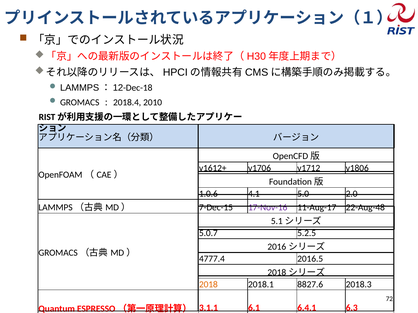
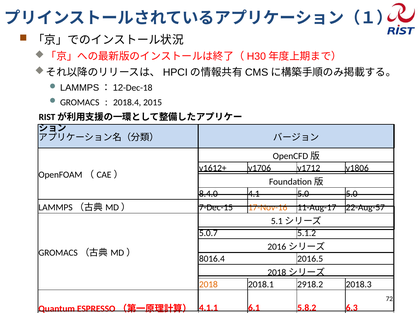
2010: 2010 -> 2015
1.0.6: 1.0.6 -> 8.4.0
5.0 2.0: 2.0 -> 5.0
17-Nov-16 colour: purple -> orange
22-Aug-48: 22-Aug-48 -> 22-Aug-57
5.2.5: 5.2.5 -> 5.1.2
4777.4: 4777.4 -> 8016.4
8827.6: 8827.6 -> 2918.2
3.1.1: 3.1.1 -> 4.1.1
6.4.1: 6.4.1 -> 5.8.2
